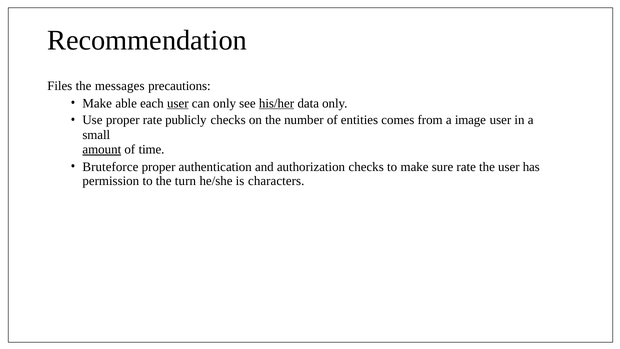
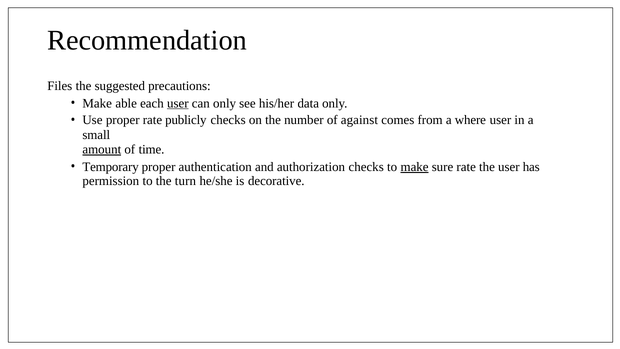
messages: messages -> suggested
his/her underline: present -> none
entities: entities -> against
image: image -> where
Bruteforce: Bruteforce -> Temporary
make at (415, 167) underline: none -> present
characters: characters -> decorative
